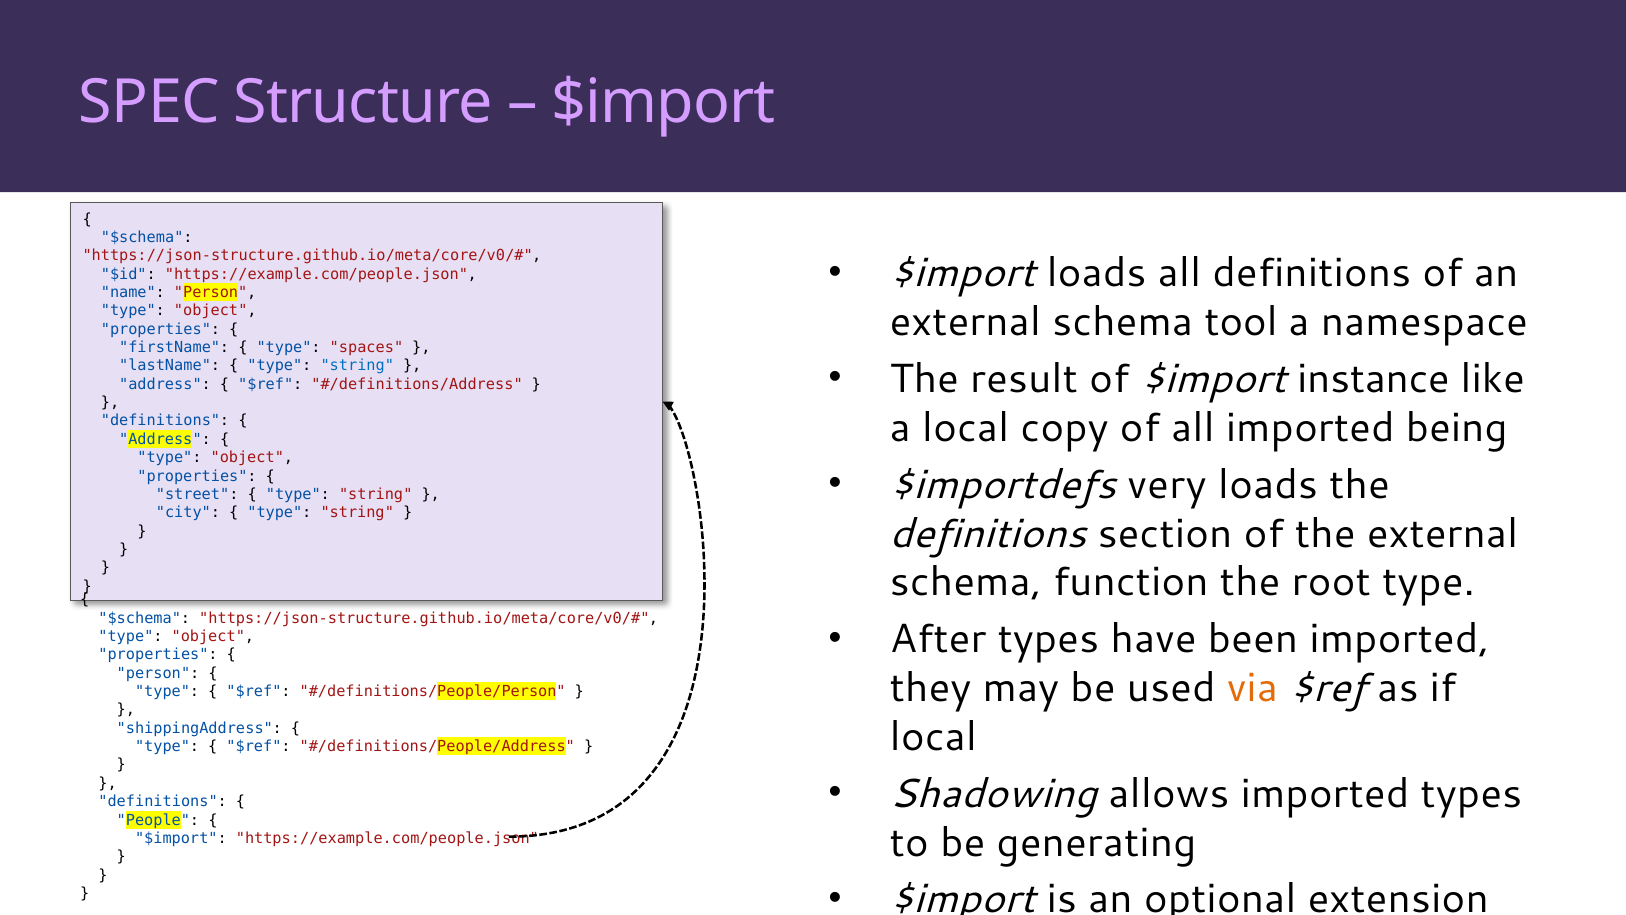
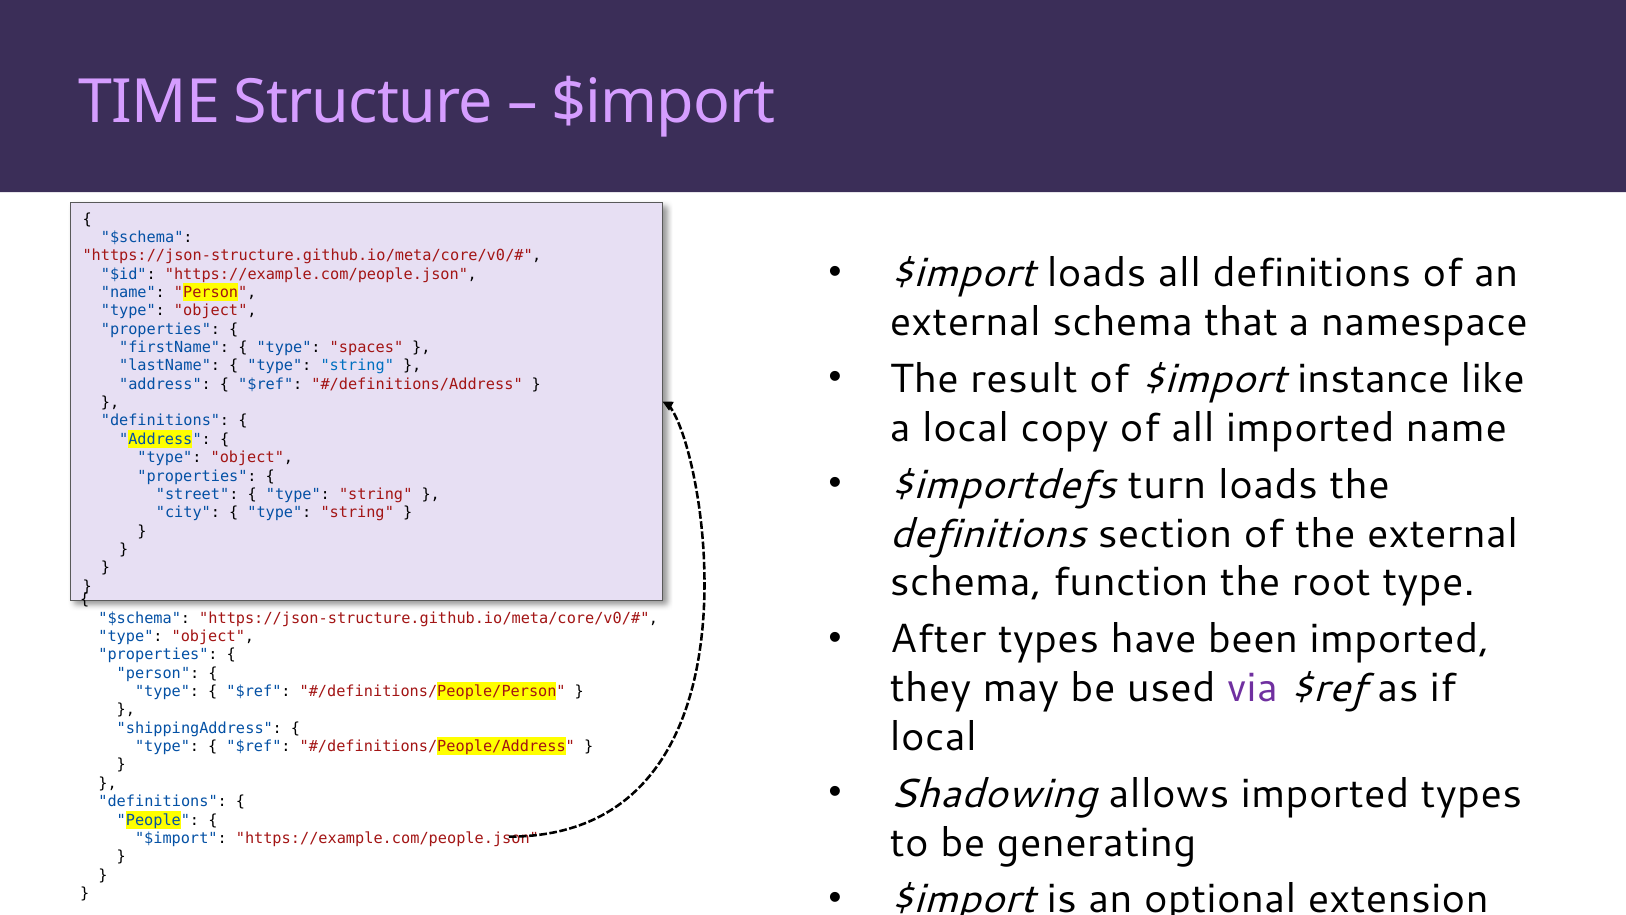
SPEC: SPEC -> TIME
tool: tool -> that
imported being: being -> name
very: very -> turn
via colour: orange -> purple
